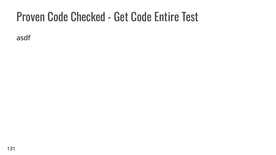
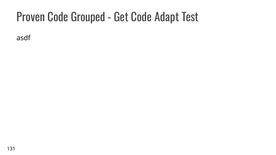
Checked: Checked -> Grouped
Entire: Entire -> Adapt
